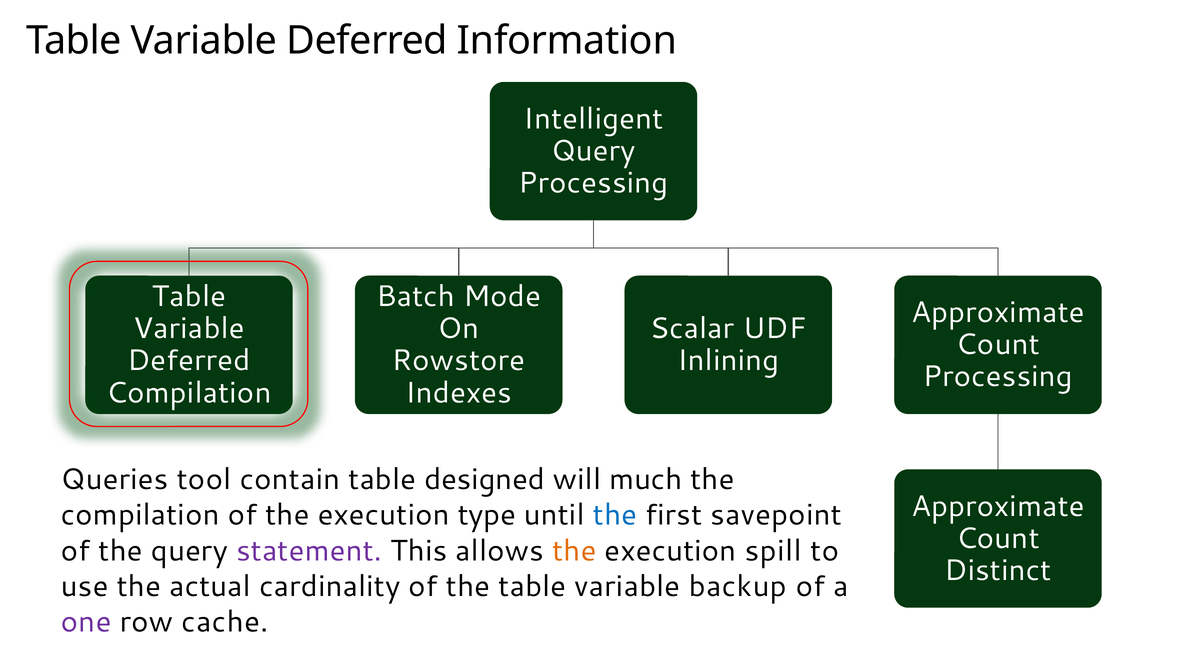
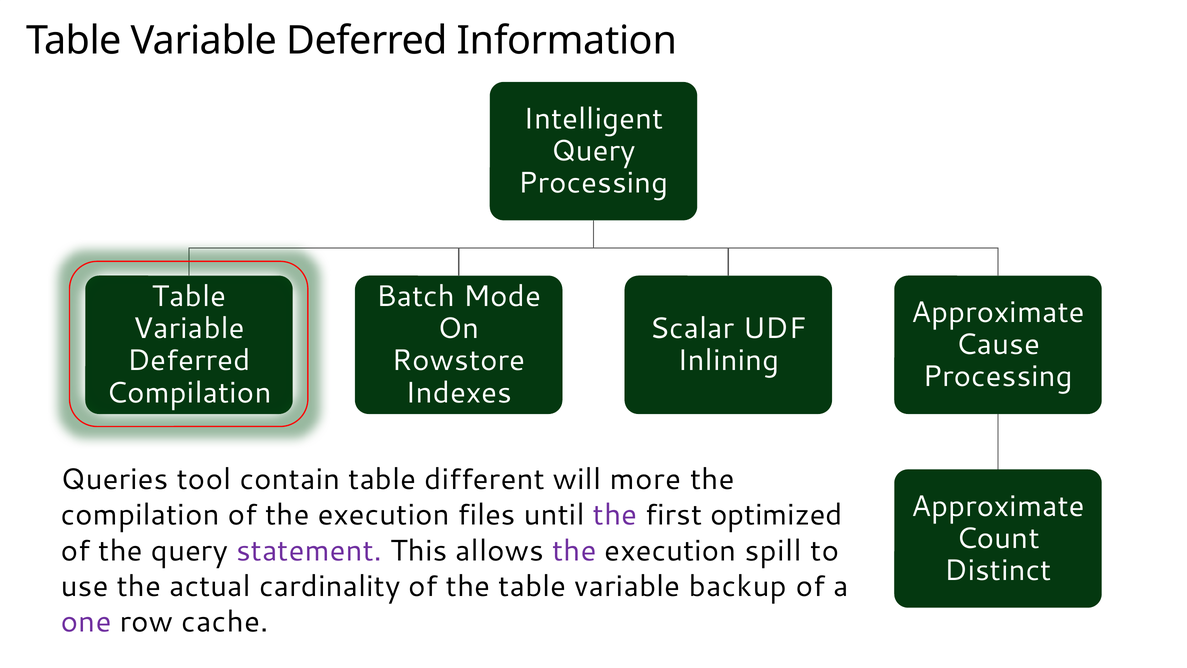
Count at (998, 344): Count -> Cause
designed: designed -> different
much: much -> more
type: type -> files
the at (615, 515) colour: blue -> purple
savepoint: savepoint -> optimized
the at (574, 550) colour: orange -> purple
